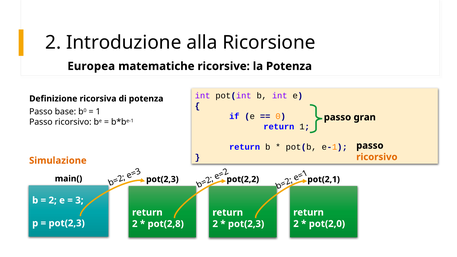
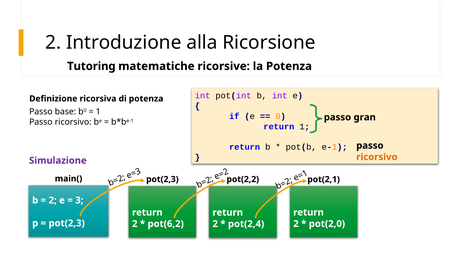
Europea: Europea -> Tutoring
Simulazione colour: orange -> purple
pot(2,8: pot(2,8 -> pot(6,2
pot(2,3 at (246, 224): pot(2,3 -> pot(2,4
